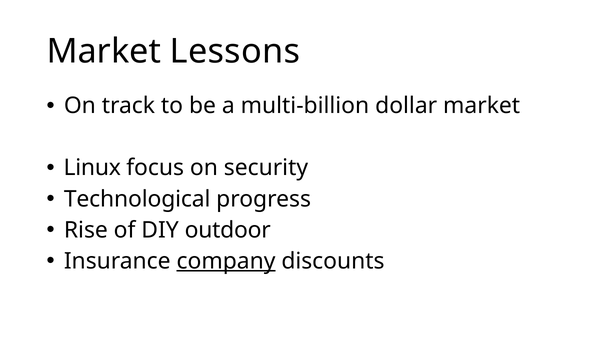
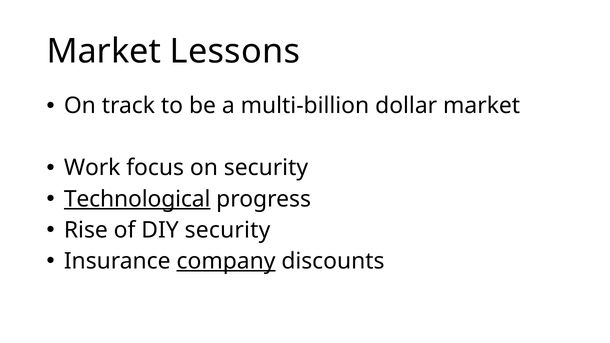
Linux: Linux -> Work
Technological underline: none -> present
DIY outdoor: outdoor -> security
